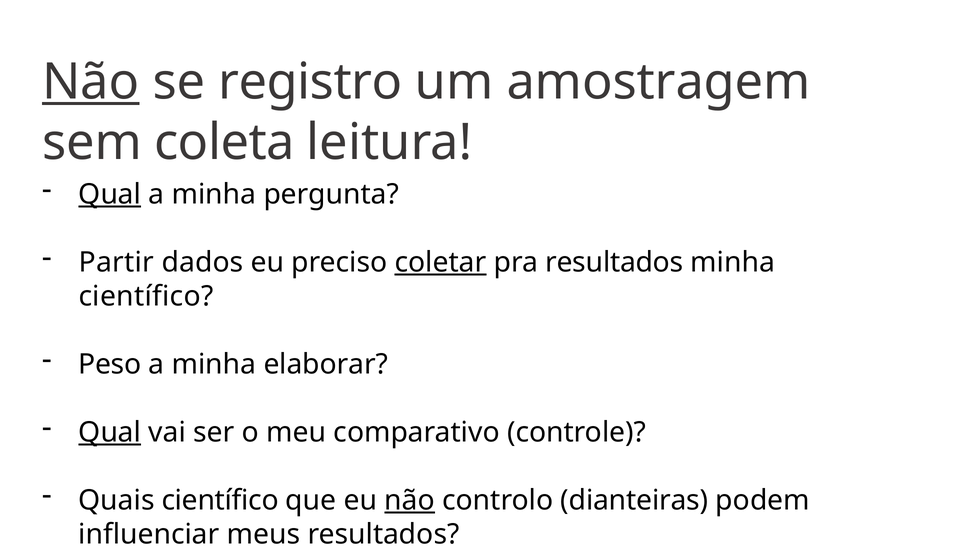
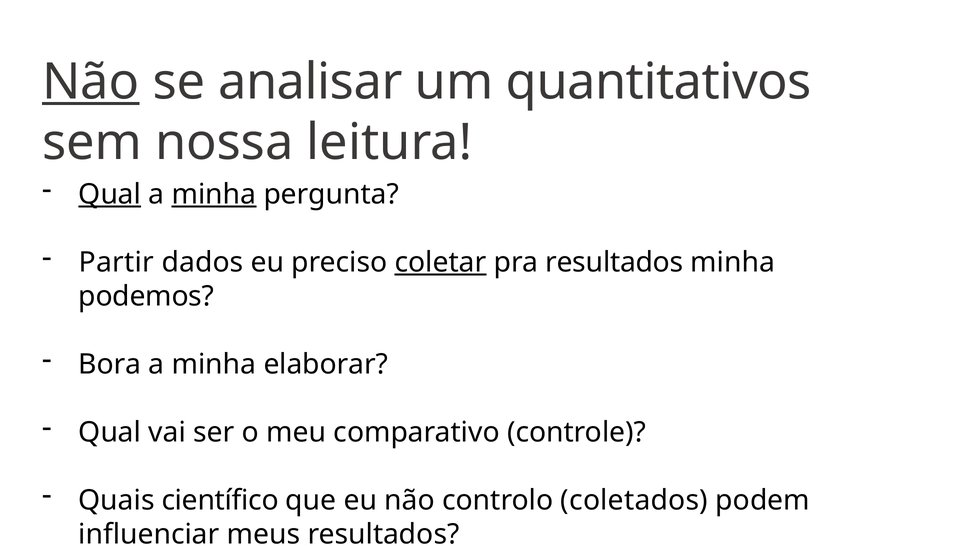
registro: registro -> analisar
amostragem: amostragem -> quantitativos
coleta: coleta -> nossa
minha at (214, 194) underline: none -> present
científico at (146, 296): científico -> podemos
Peso: Peso -> Bora
Qual at (110, 432) underline: present -> none
não at (410, 500) underline: present -> none
dianteiras: dianteiras -> coletados
